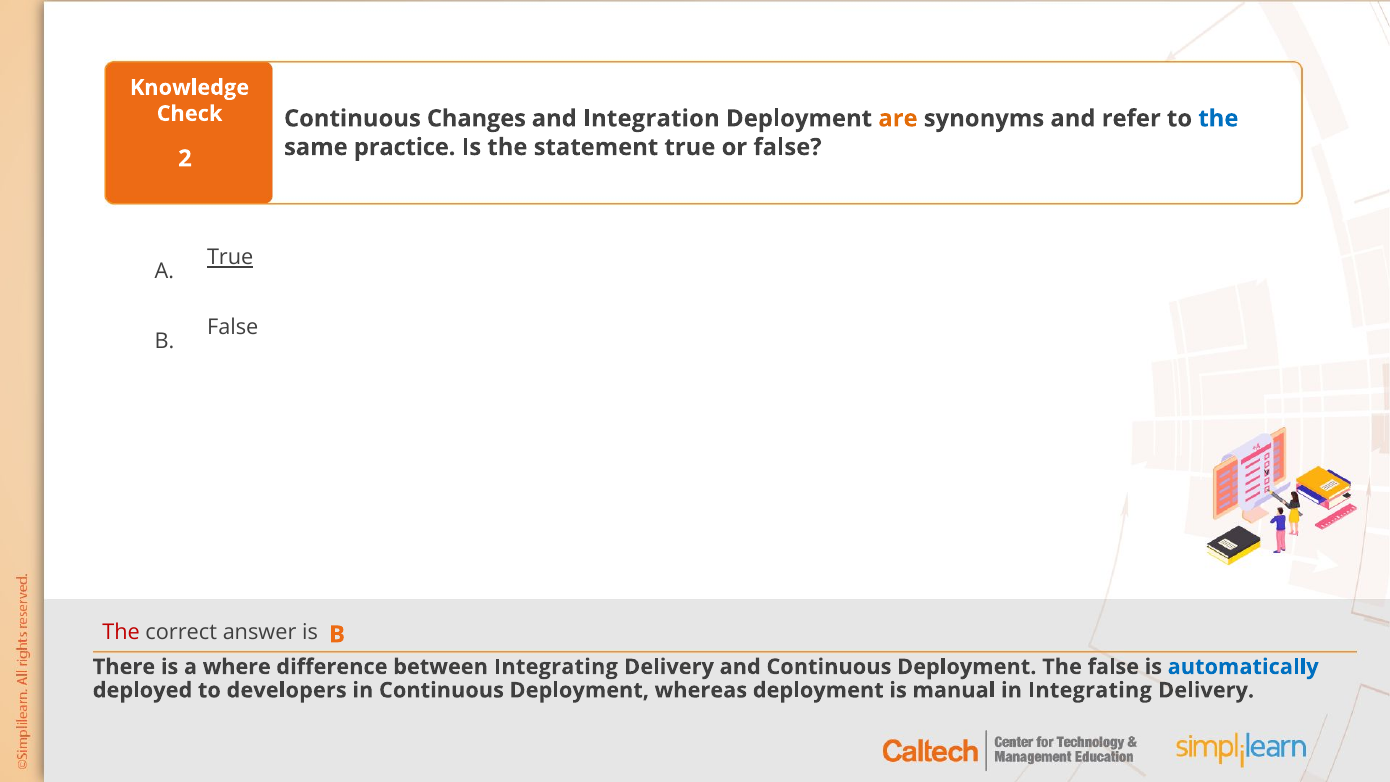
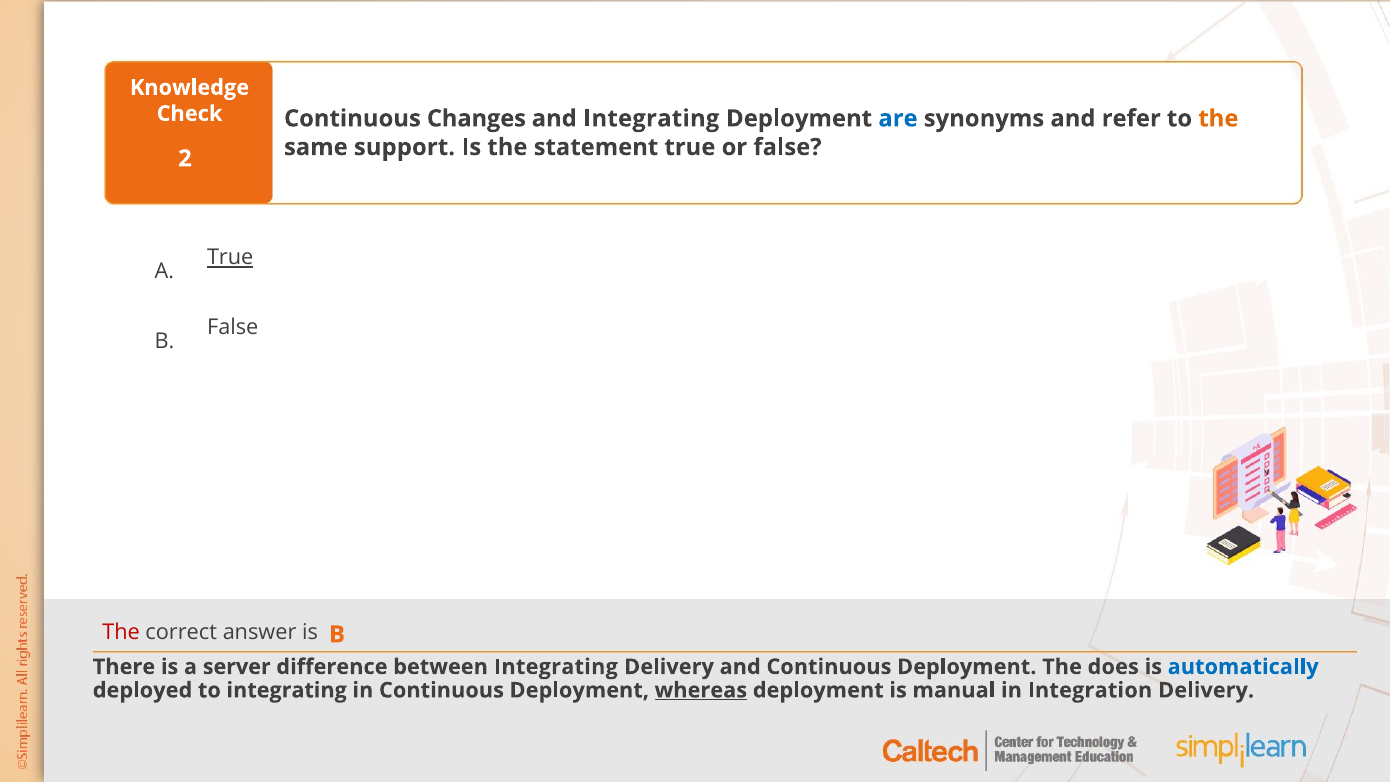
and Integration: Integration -> Integrating
are colour: orange -> blue
the at (1218, 119) colour: blue -> orange
practice: practice -> support
where: where -> server
The false: false -> does
to developers: developers -> integrating
whereas underline: none -> present
in Integrating: Integrating -> Integration
